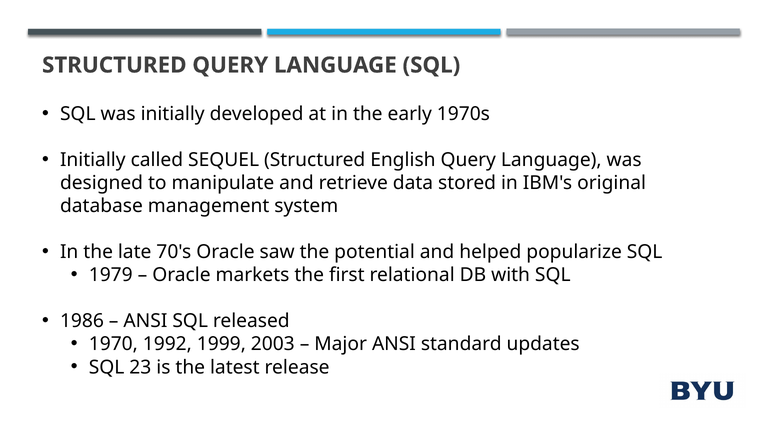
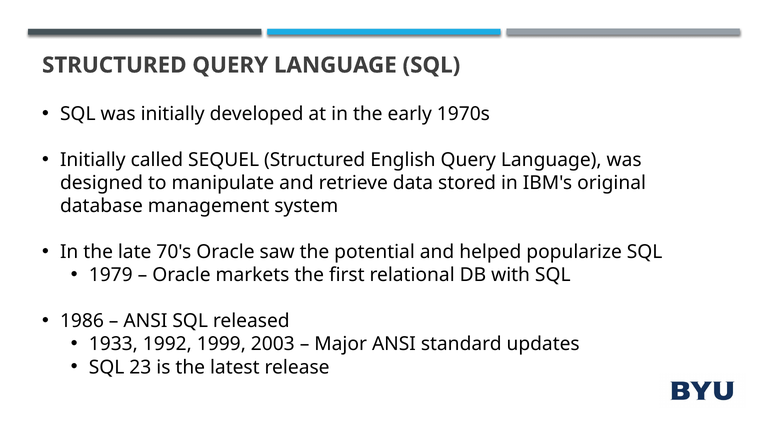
1970: 1970 -> 1933
